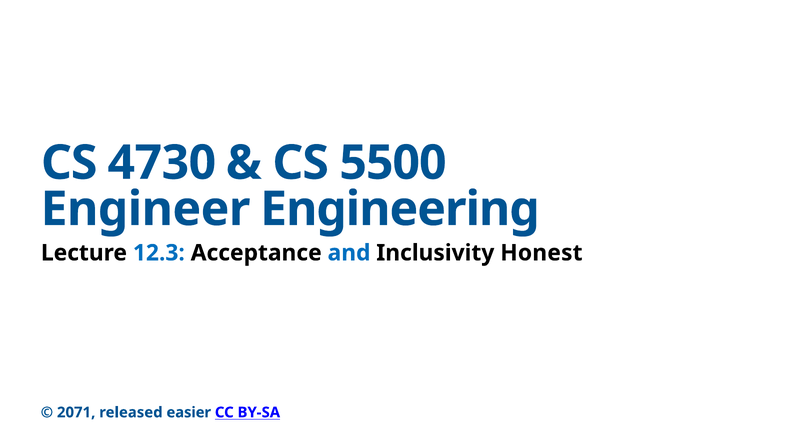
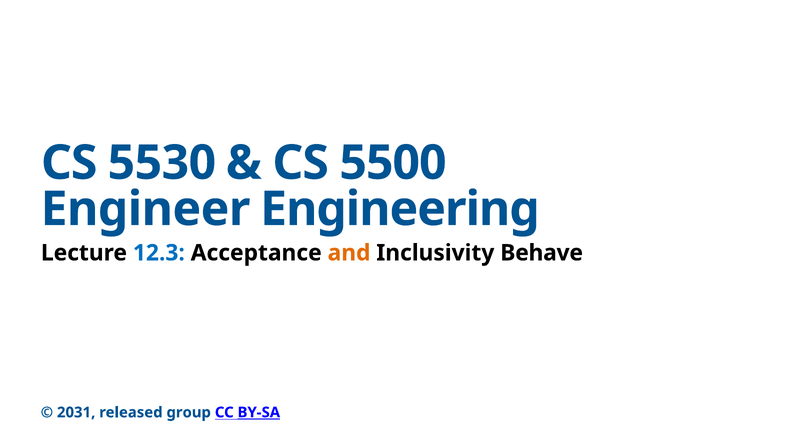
4730: 4730 -> 5530
and colour: blue -> orange
Honest: Honest -> Behave
2071: 2071 -> 2031
easier: easier -> group
BY-SA underline: none -> present
